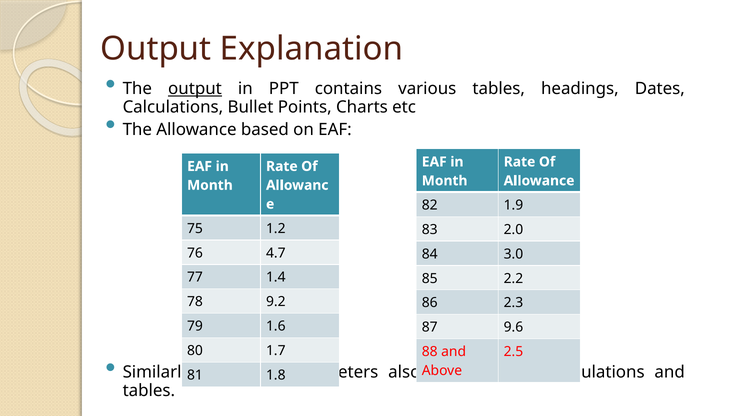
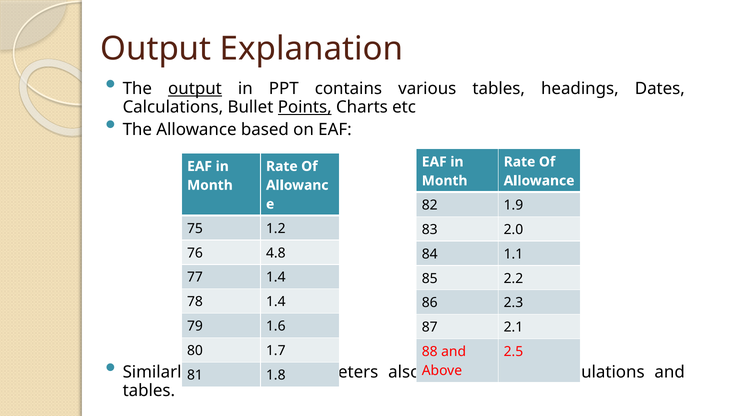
Points underline: none -> present
4.7: 4.7 -> 4.8
3.0: 3.0 -> 1.1
78 9.2: 9.2 -> 1.4
9.6: 9.6 -> 2.1
